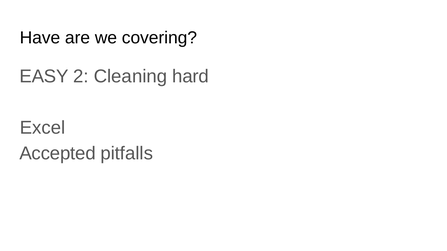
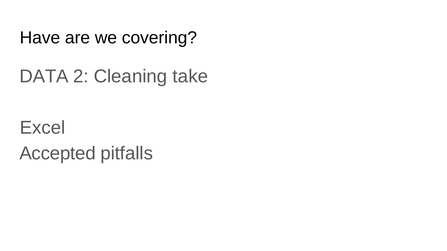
EASY: EASY -> DATA
hard: hard -> take
